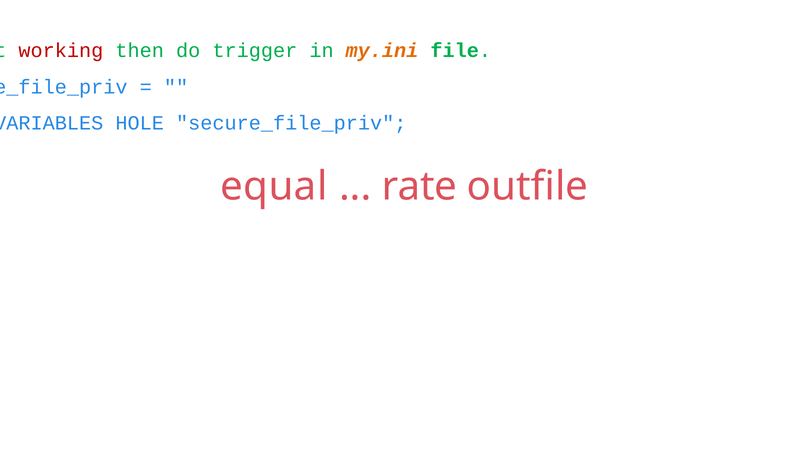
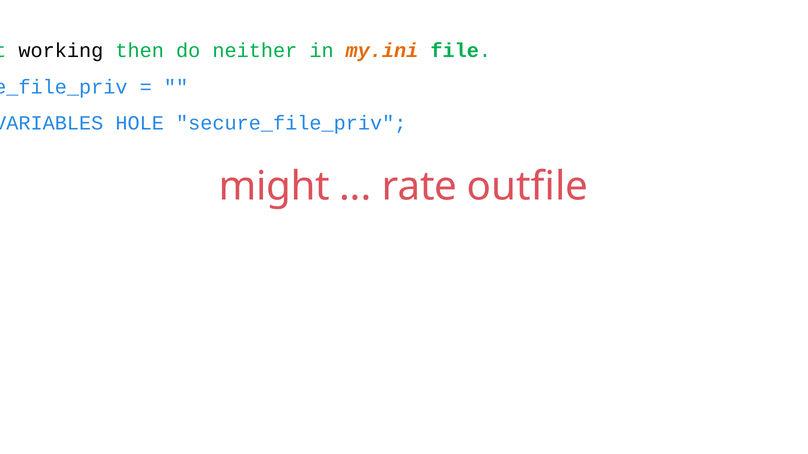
working colour: red -> black
trigger: trigger -> neither
equal: equal -> might
